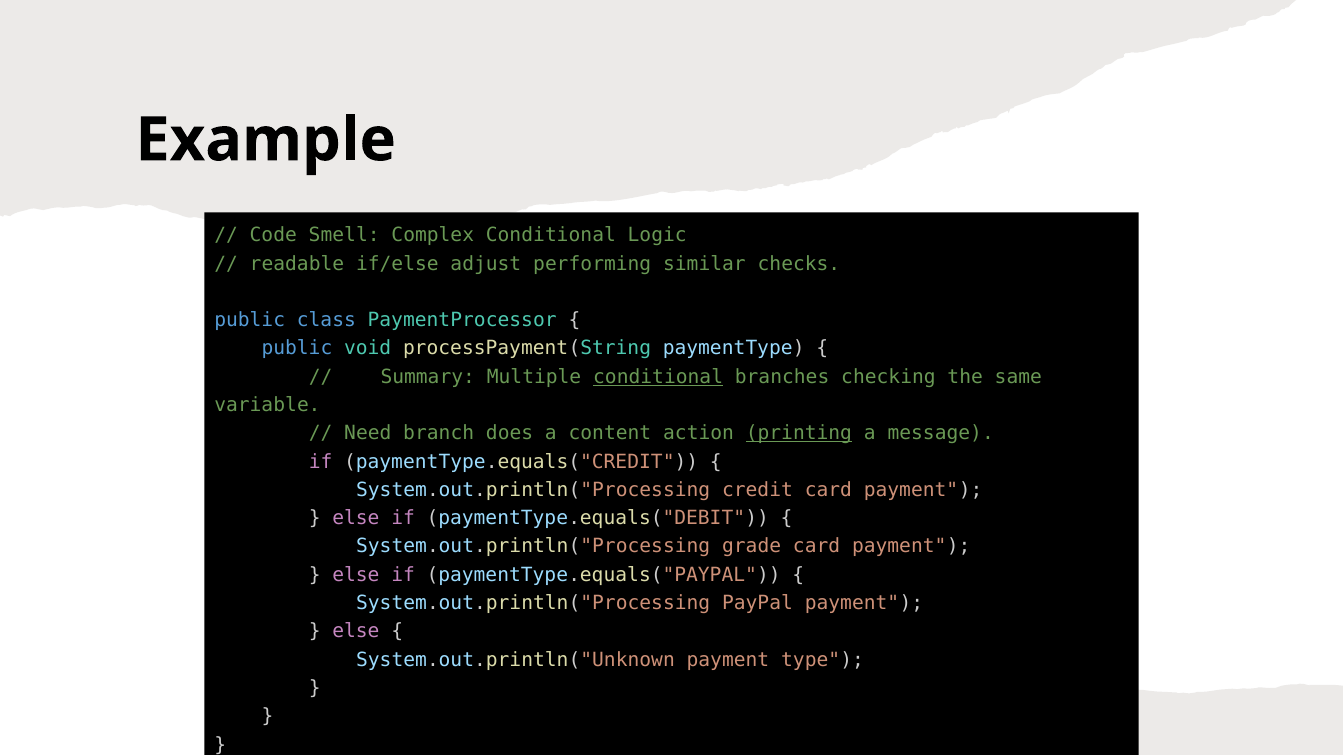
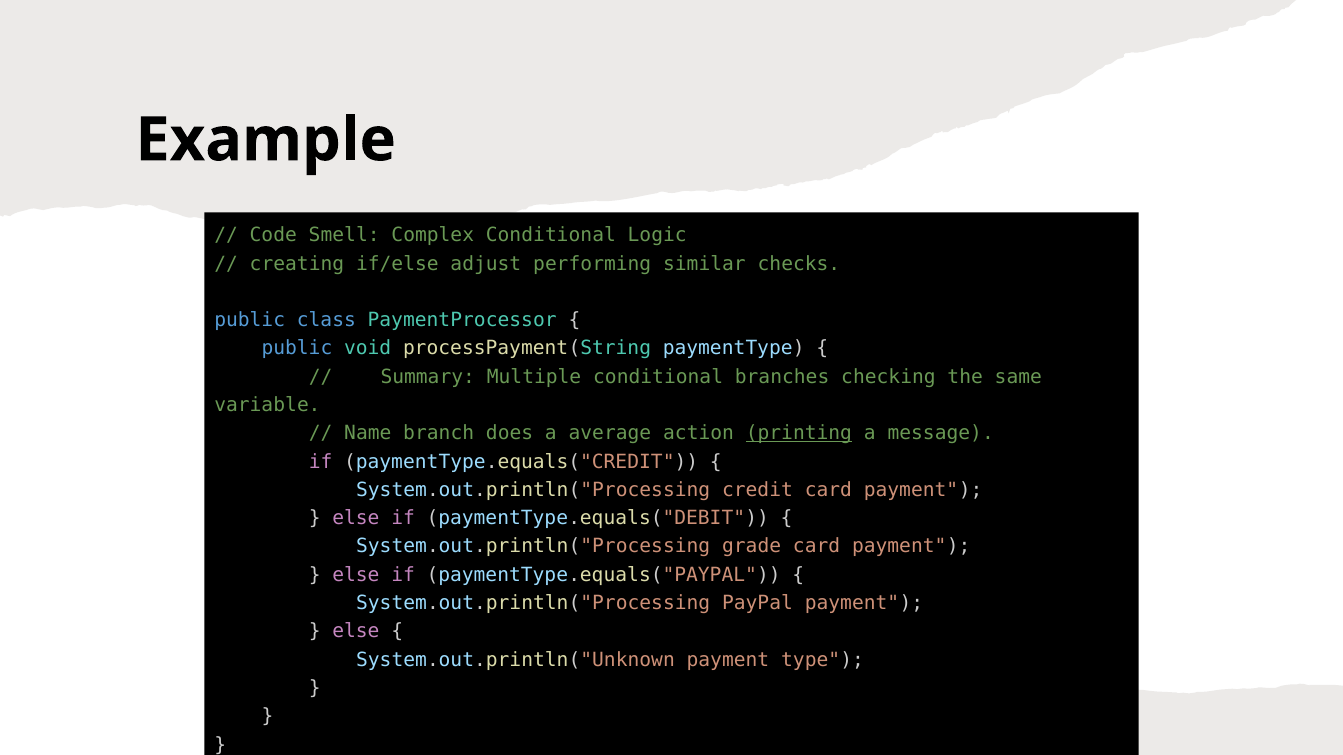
readable: readable -> creating
conditional at (658, 377) underline: present -> none
Need: Need -> Name
content: content -> average
